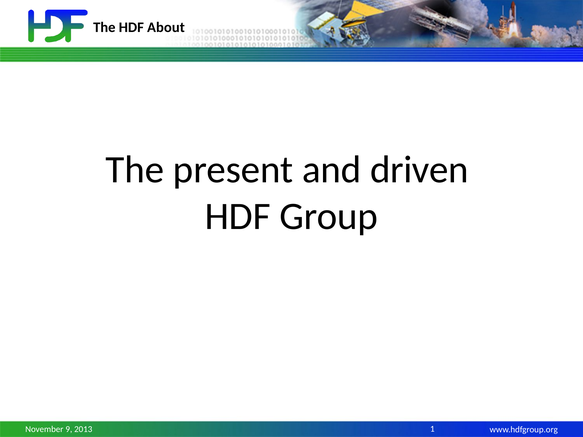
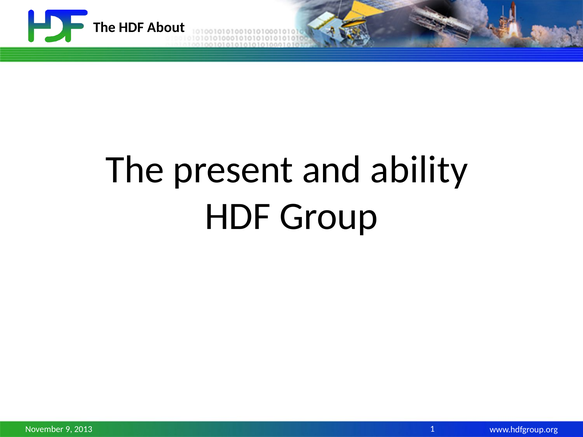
driven: driven -> ability
